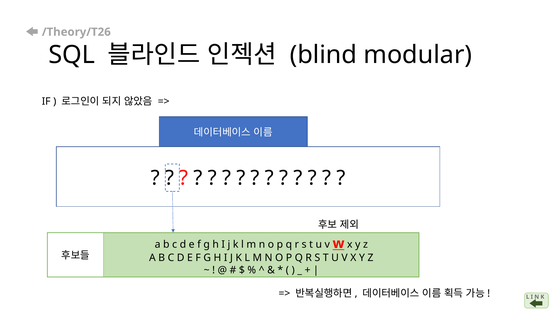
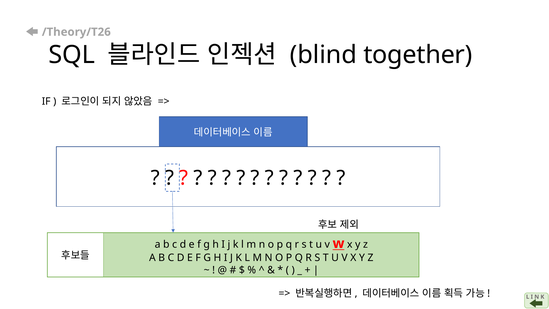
modular: modular -> together
